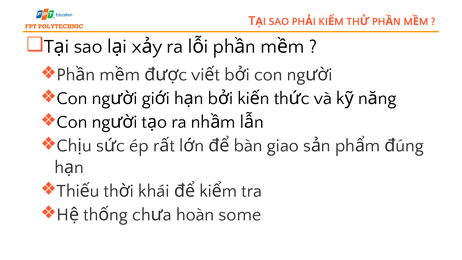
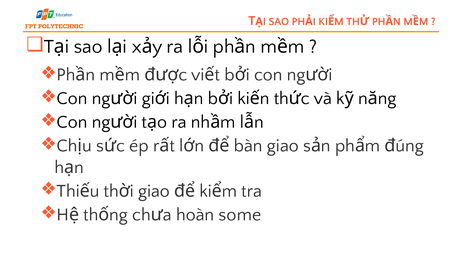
khái at (154, 191): khái -> giao
